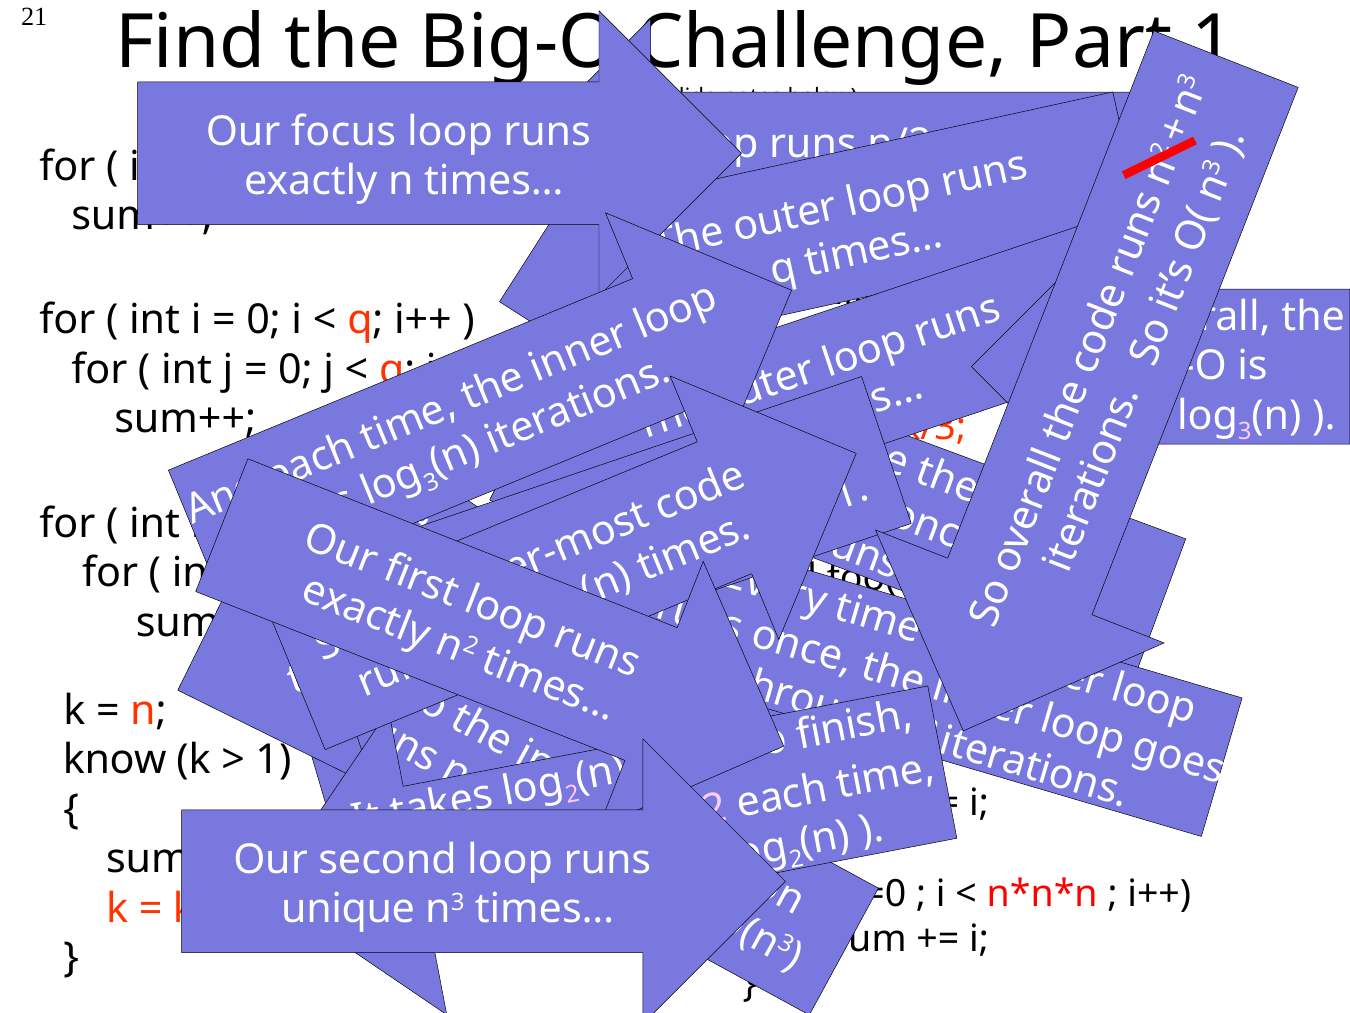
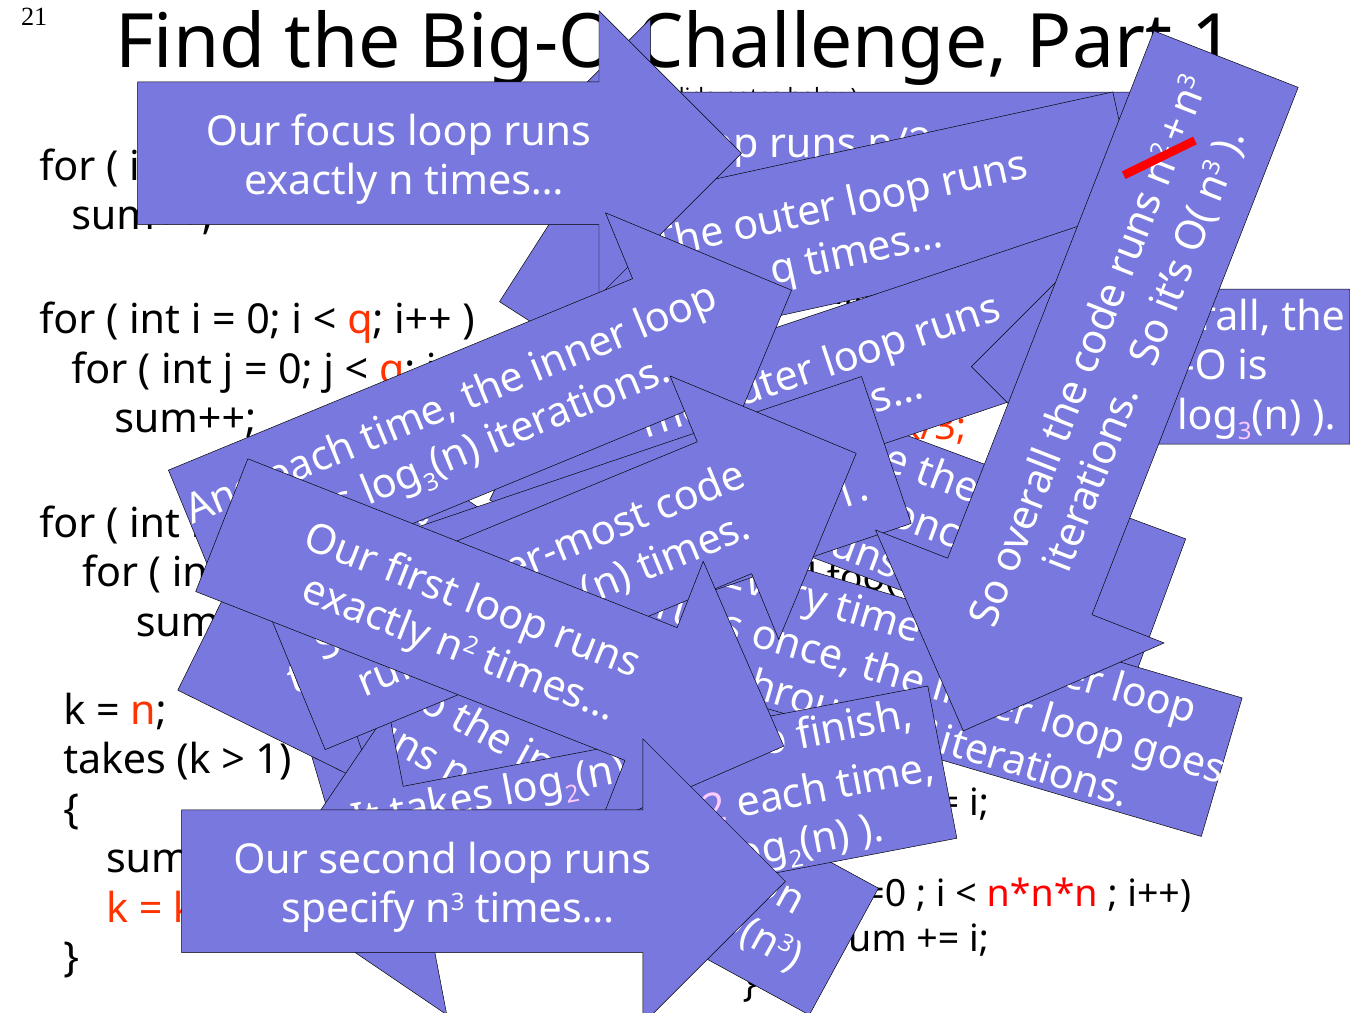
know: know -> takes
unique: unique -> specify
